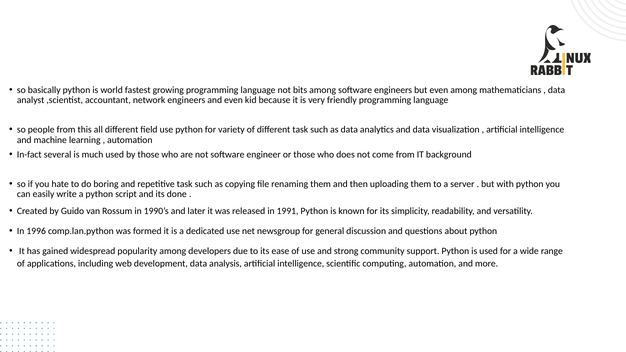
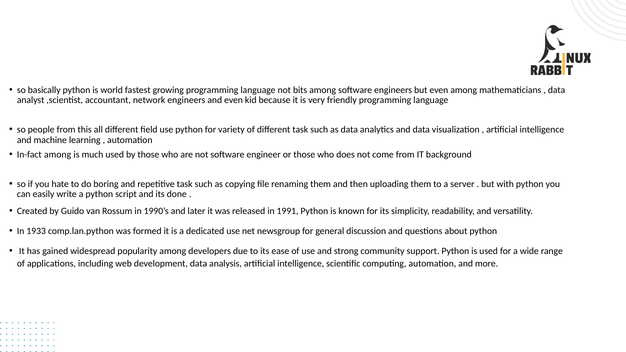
In-fact several: several -> among
1996: 1996 -> 1933
